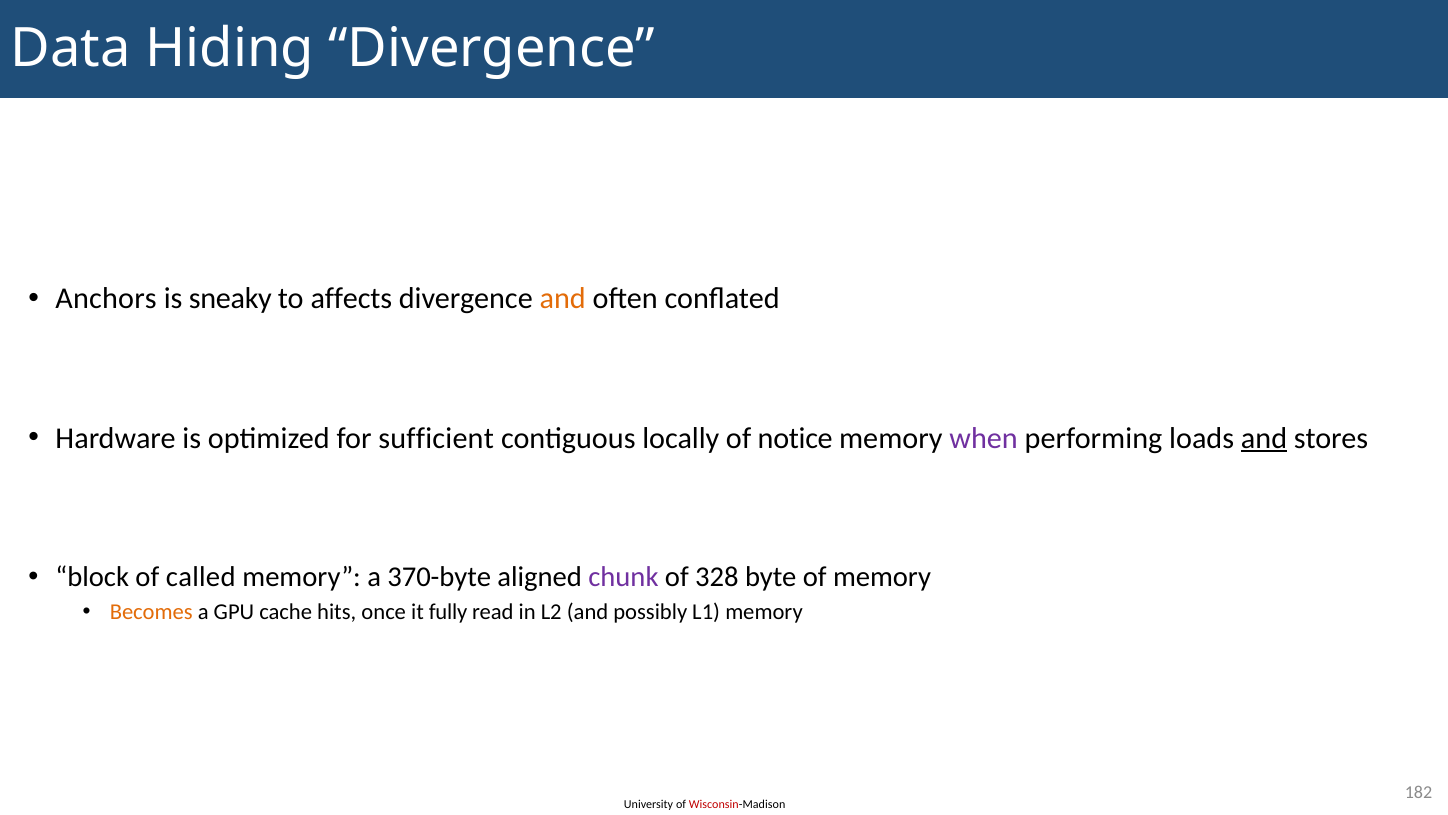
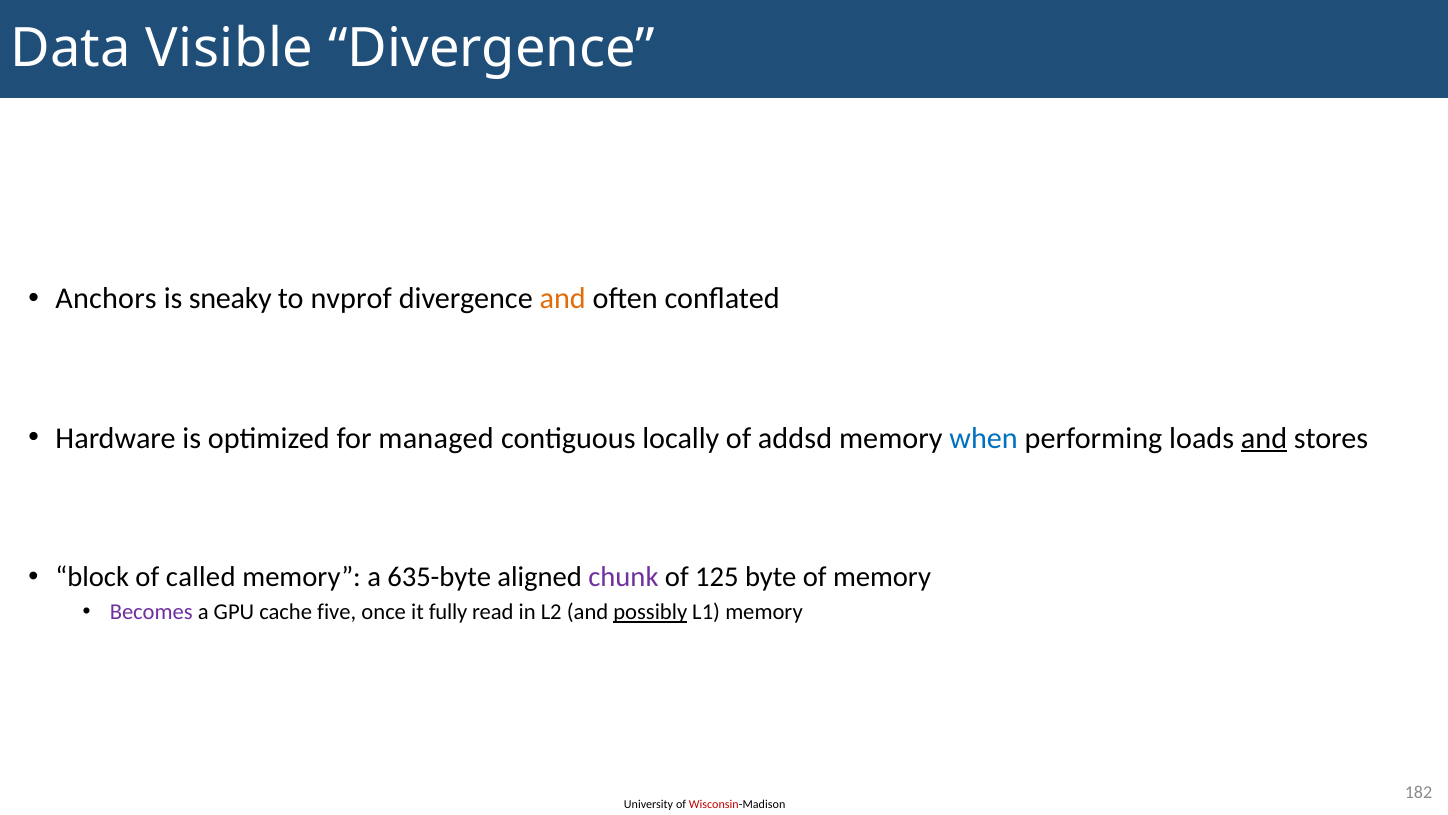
Hiding: Hiding -> Visible
affects: affects -> nvprof
sufficient: sufficient -> managed
notice: notice -> addsd
when colour: purple -> blue
370-byte: 370-byte -> 635-byte
328: 328 -> 125
Becomes colour: orange -> purple
hits: hits -> five
possibly underline: none -> present
